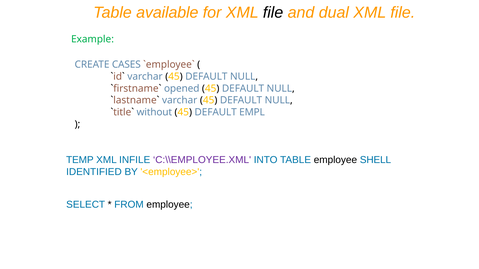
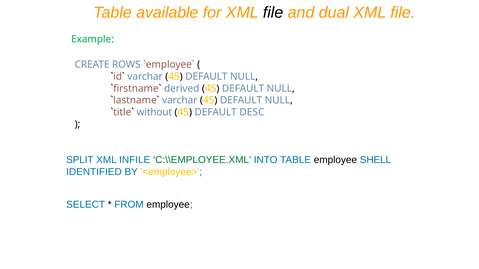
CASES: CASES -> ROWS
opened: opened -> derived
EMPL: EMPL -> DESC
TEMP: TEMP -> SPLIT
C:\\EMPLOYEE.XML colour: purple -> green
